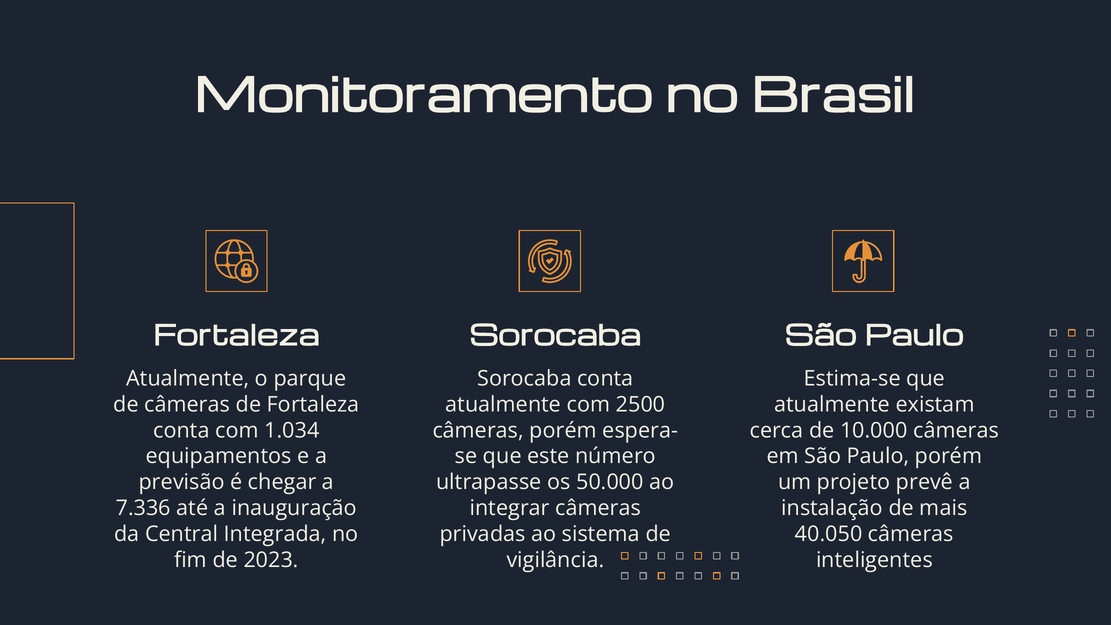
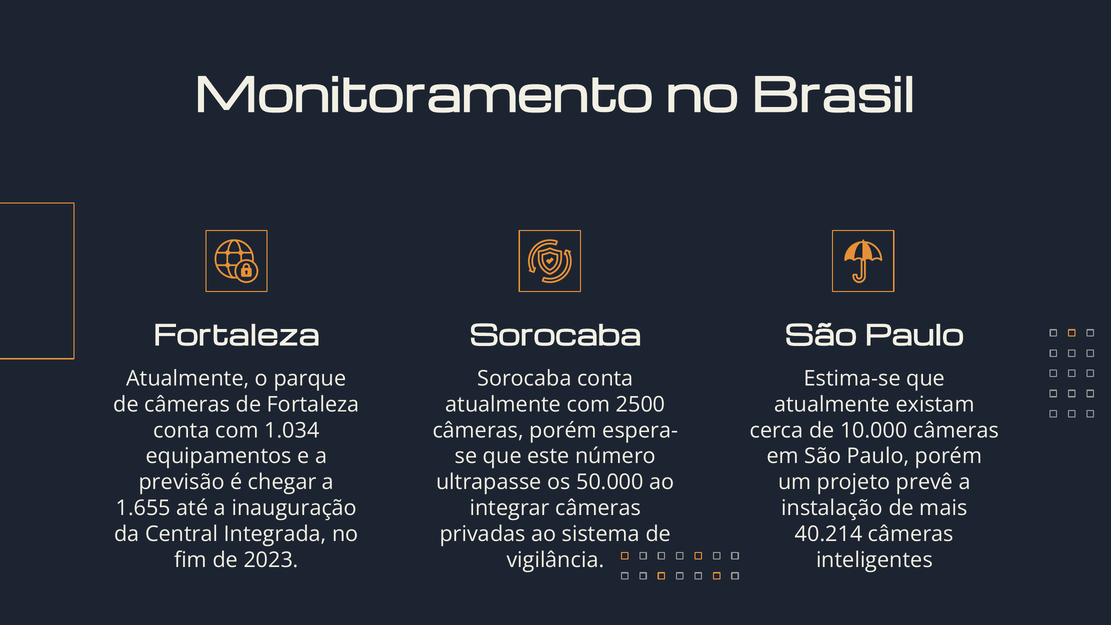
7.336: 7.336 -> 1.655
40.050: 40.050 -> 40.214
